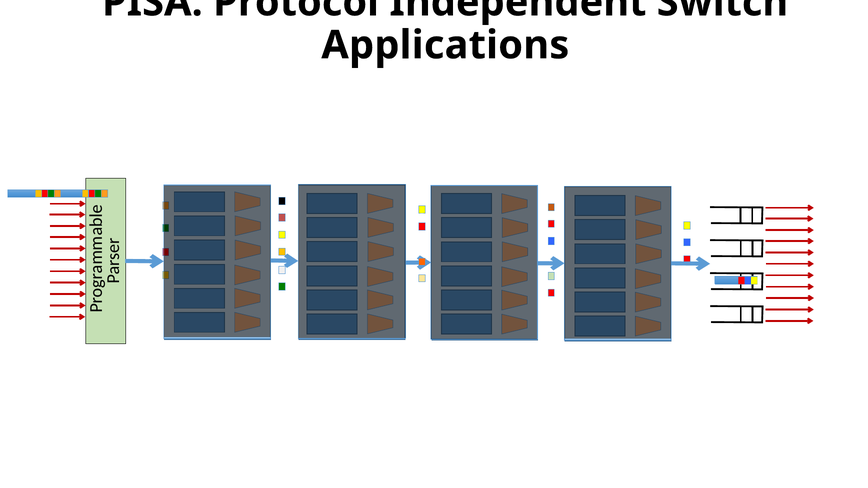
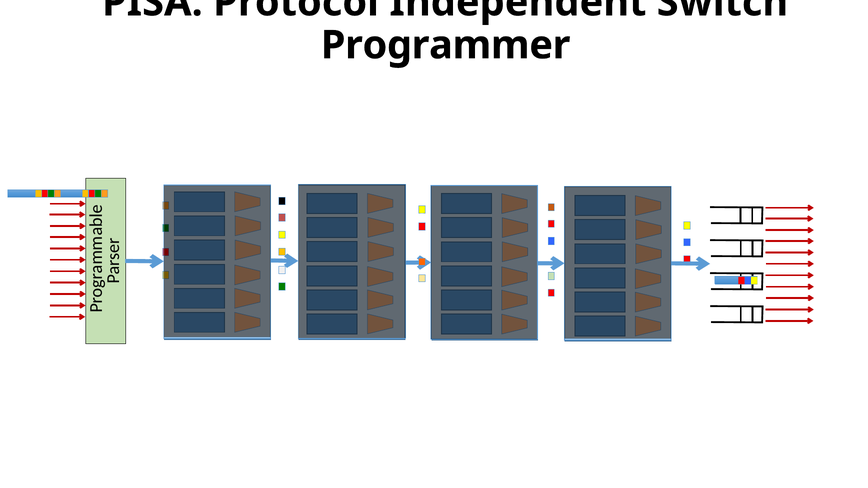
Applications: Applications -> Programmer
